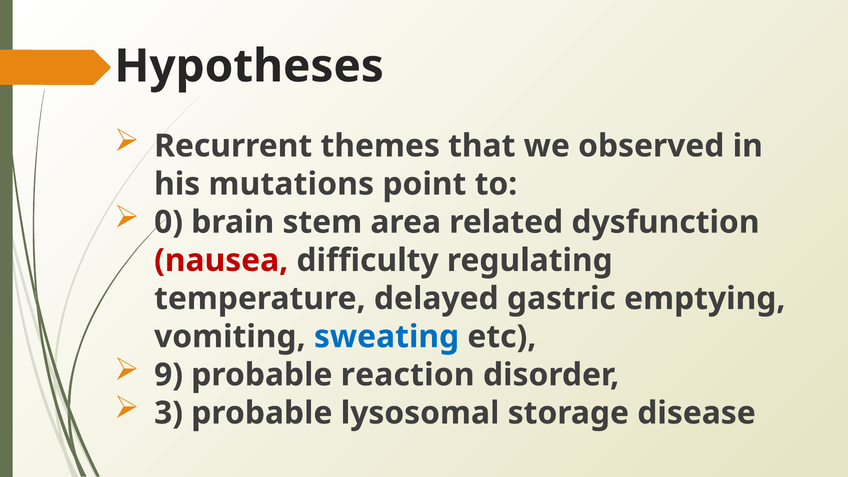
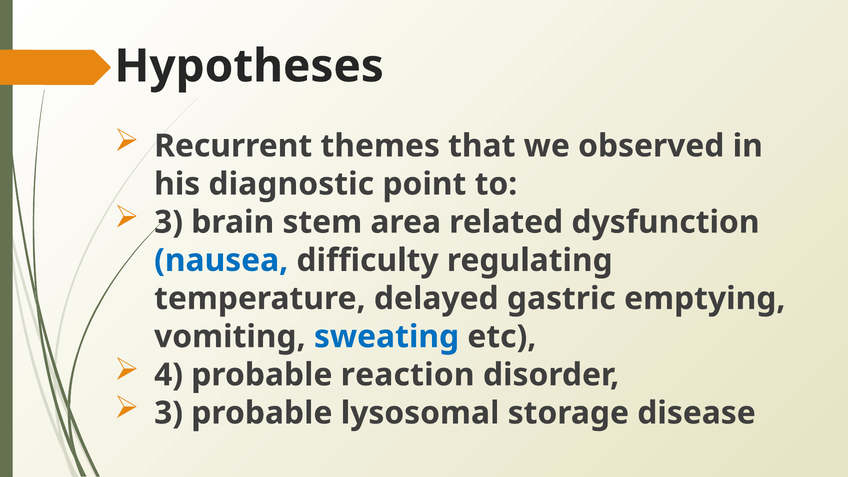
mutations: mutations -> diagnostic
0 at (169, 222): 0 -> 3
nausea colour: red -> blue
9: 9 -> 4
